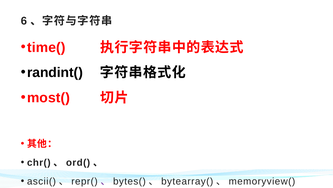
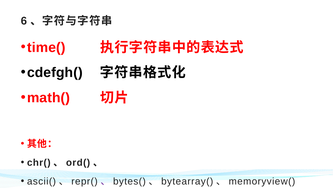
randint(: randint( -> cdefgh(
most(: most( -> math(
